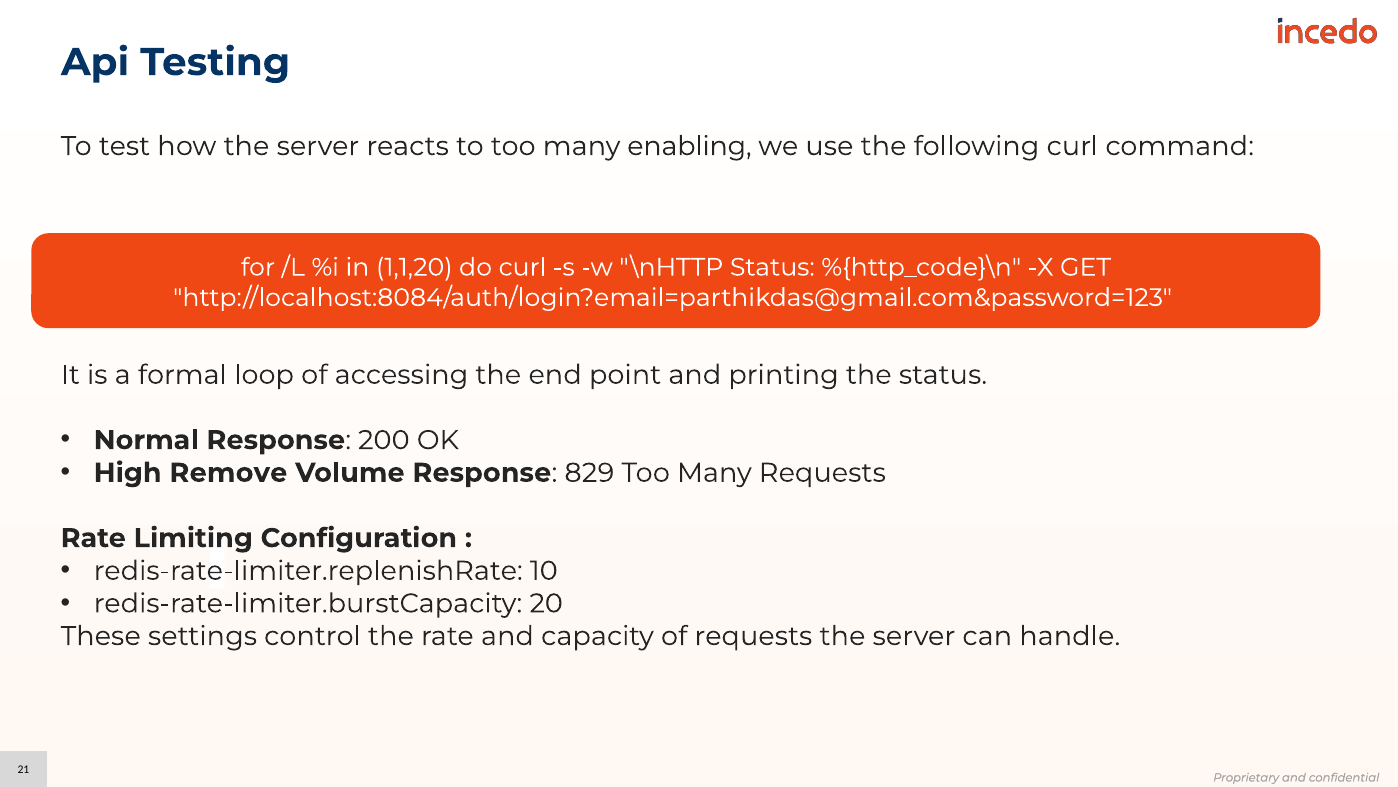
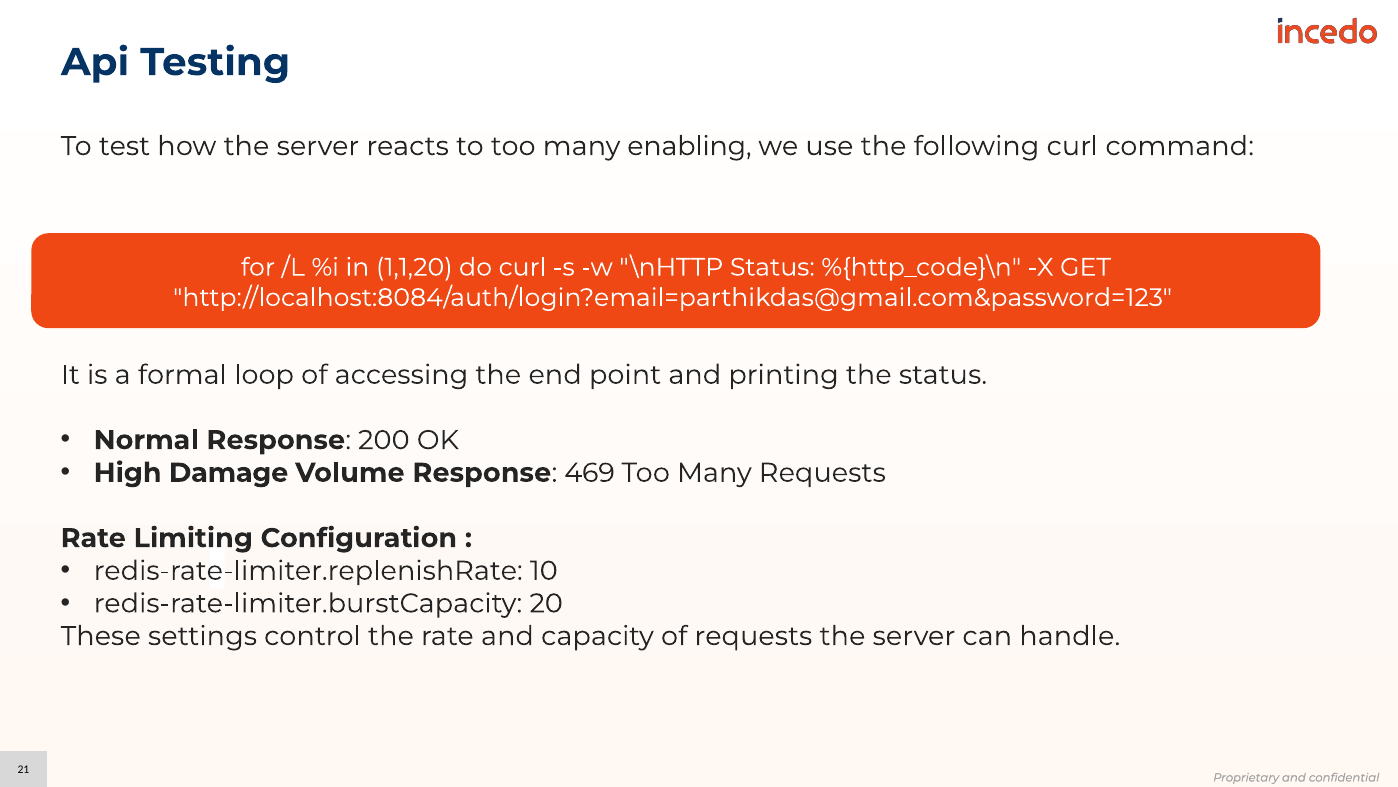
Remove: Remove -> Damage
829: 829 -> 469
